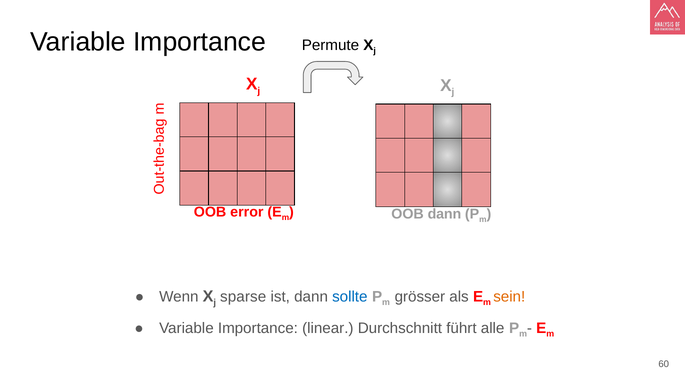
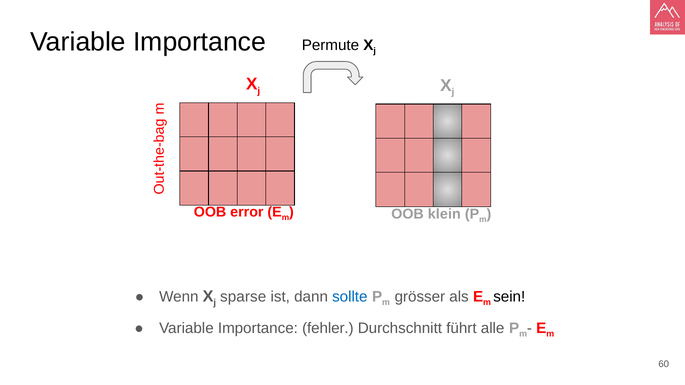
OOB dann: dann -> klein
sein colour: orange -> black
linear: linear -> fehler
